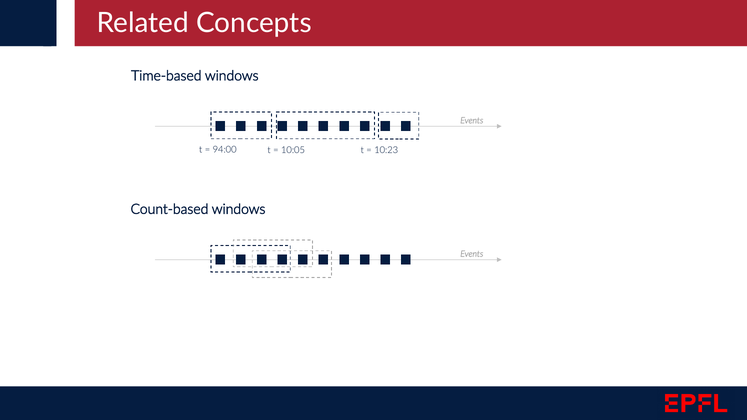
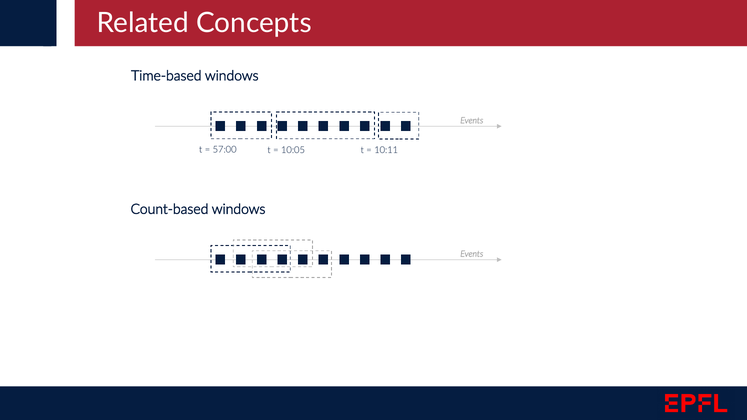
94:00: 94:00 -> 57:00
10:23: 10:23 -> 10:11
